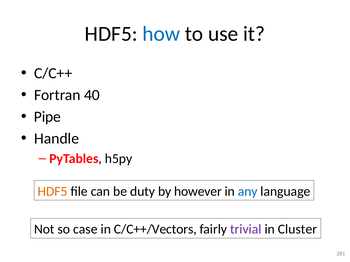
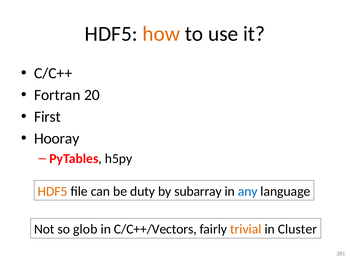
how colour: blue -> orange
40: 40 -> 20
Pipe: Pipe -> First
Handle: Handle -> Hooray
however: however -> subarray
case: case -> glob
trivial colour: purple -> orange
